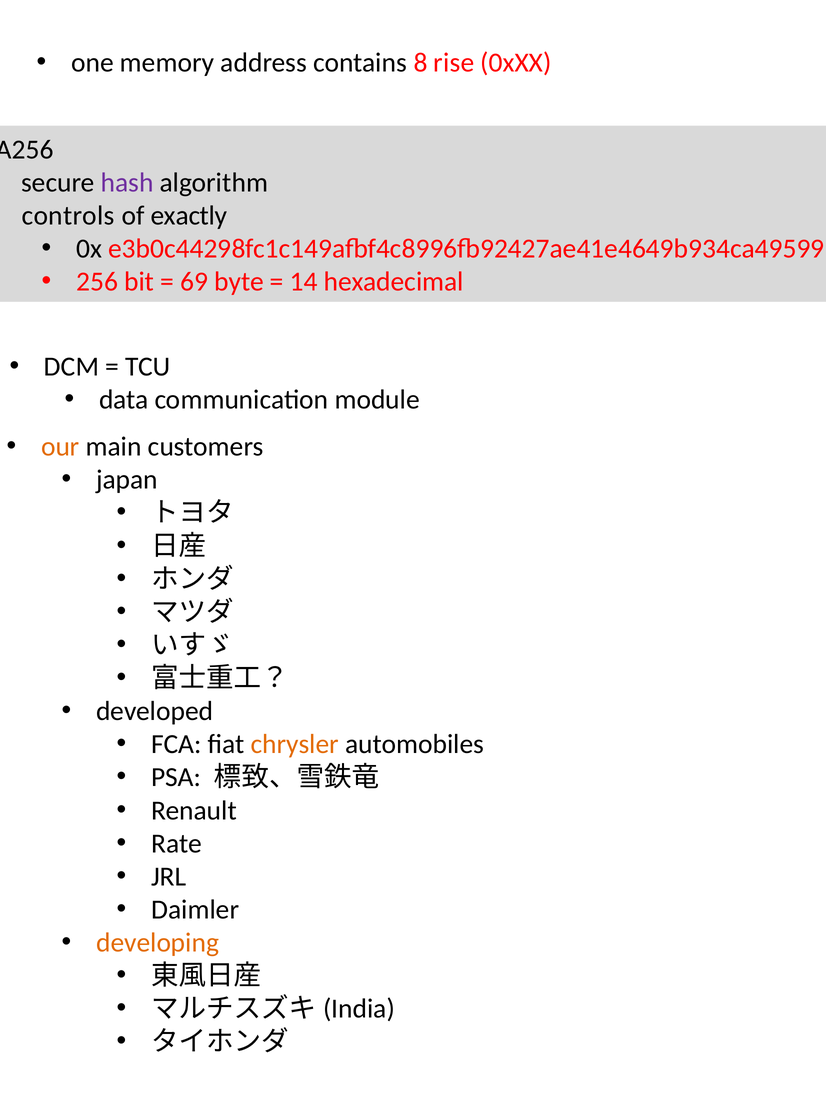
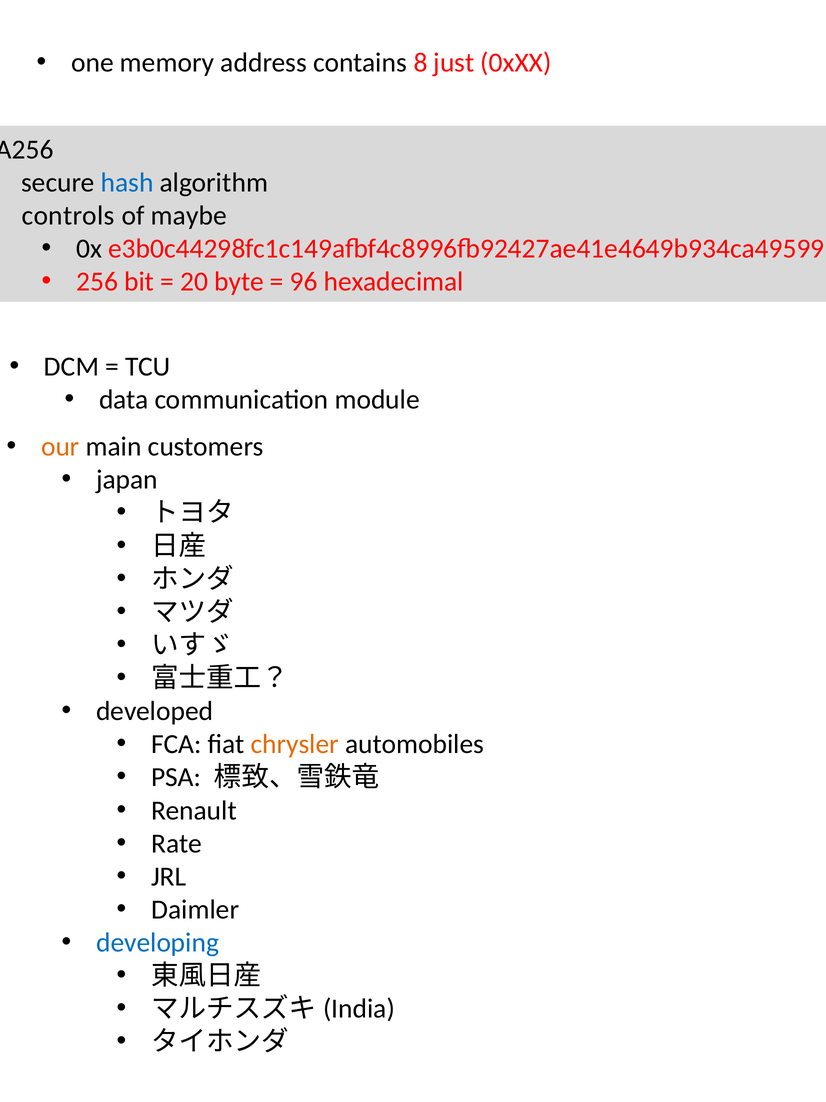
rise: rise -> just
hash colour: purple -> blue
exactly: exactly -> maybe
69: 69 -> 20
14: 14 -> 96
developing colour: orange -> blue
